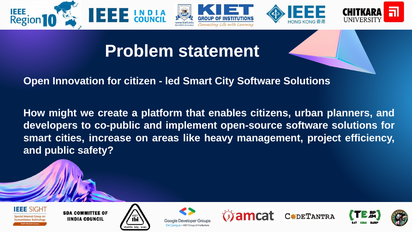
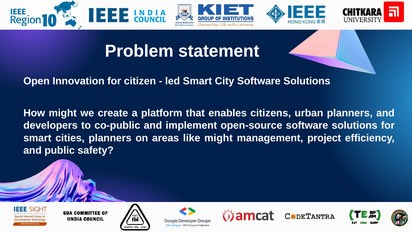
cities increase: increase -> planners
like heavy: heavy -> might
